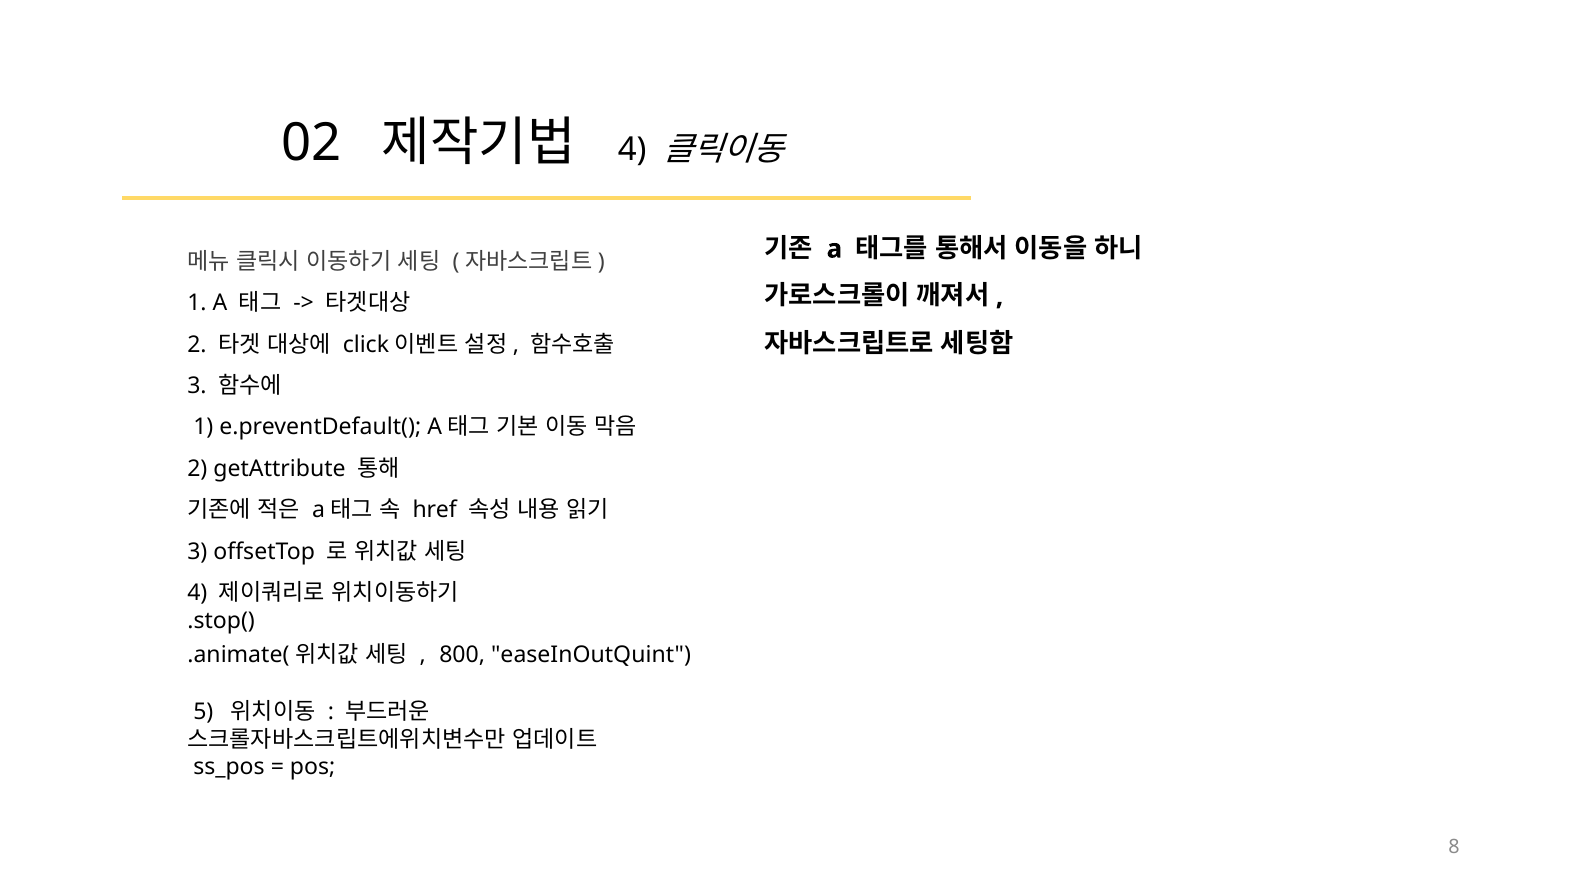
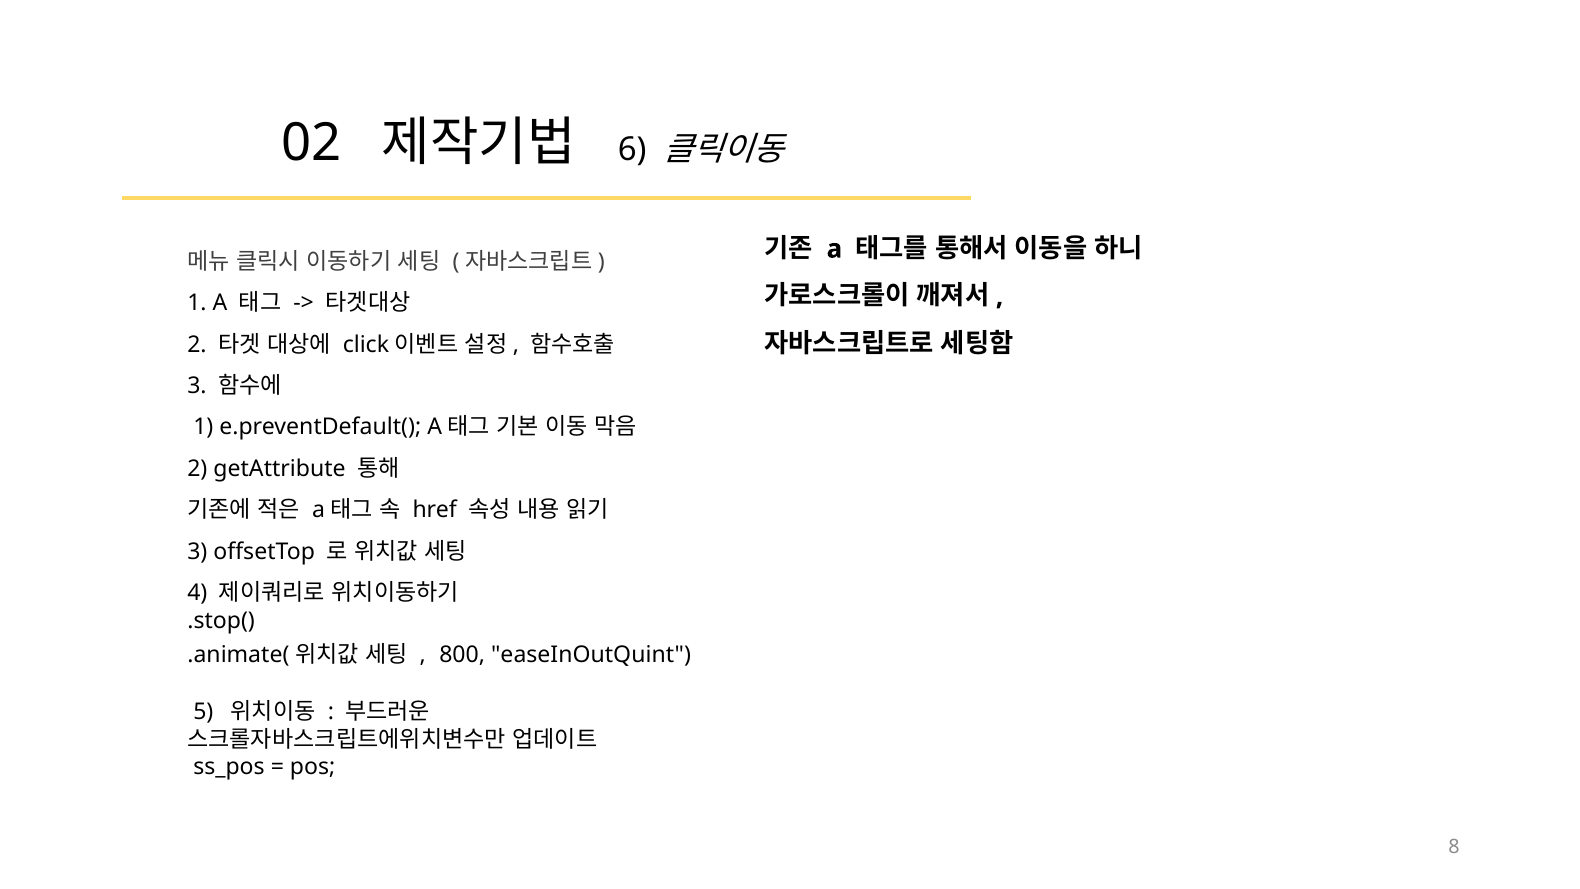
4 at (632, 149): 4 -> 6
